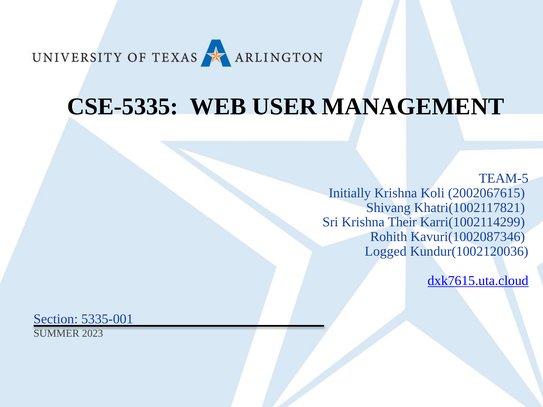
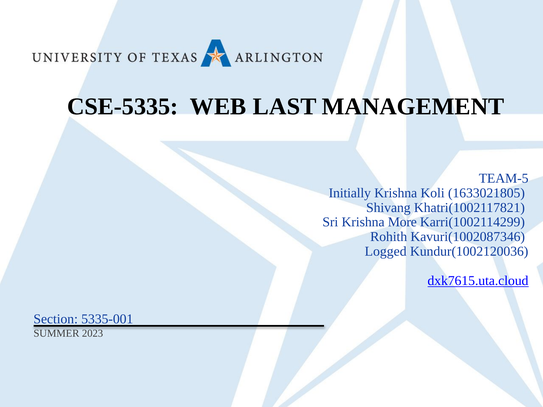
USER: USER -> LAST
2002067615: 2002067615 -> 1633021805
Their: Their -> More
